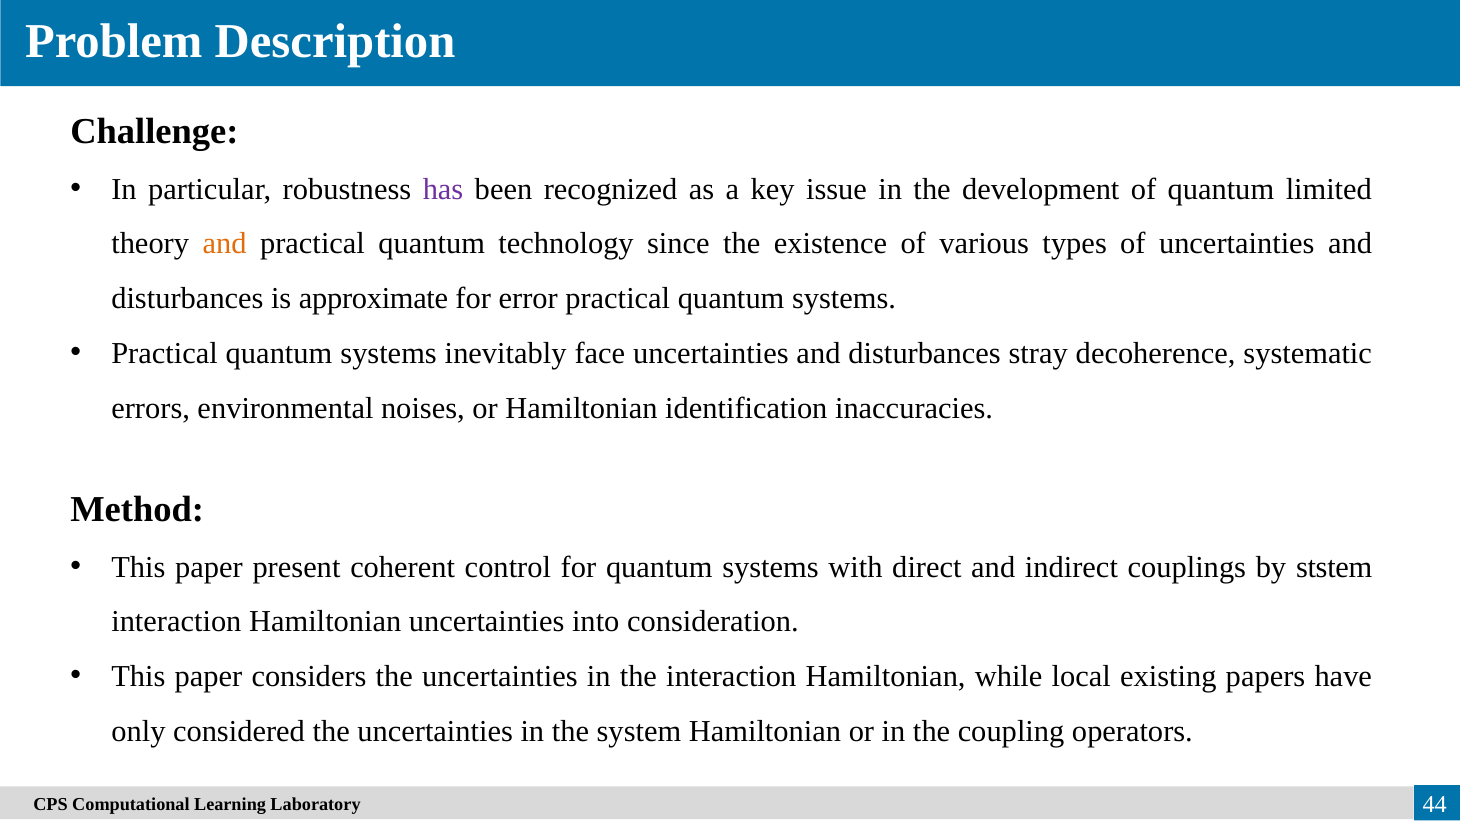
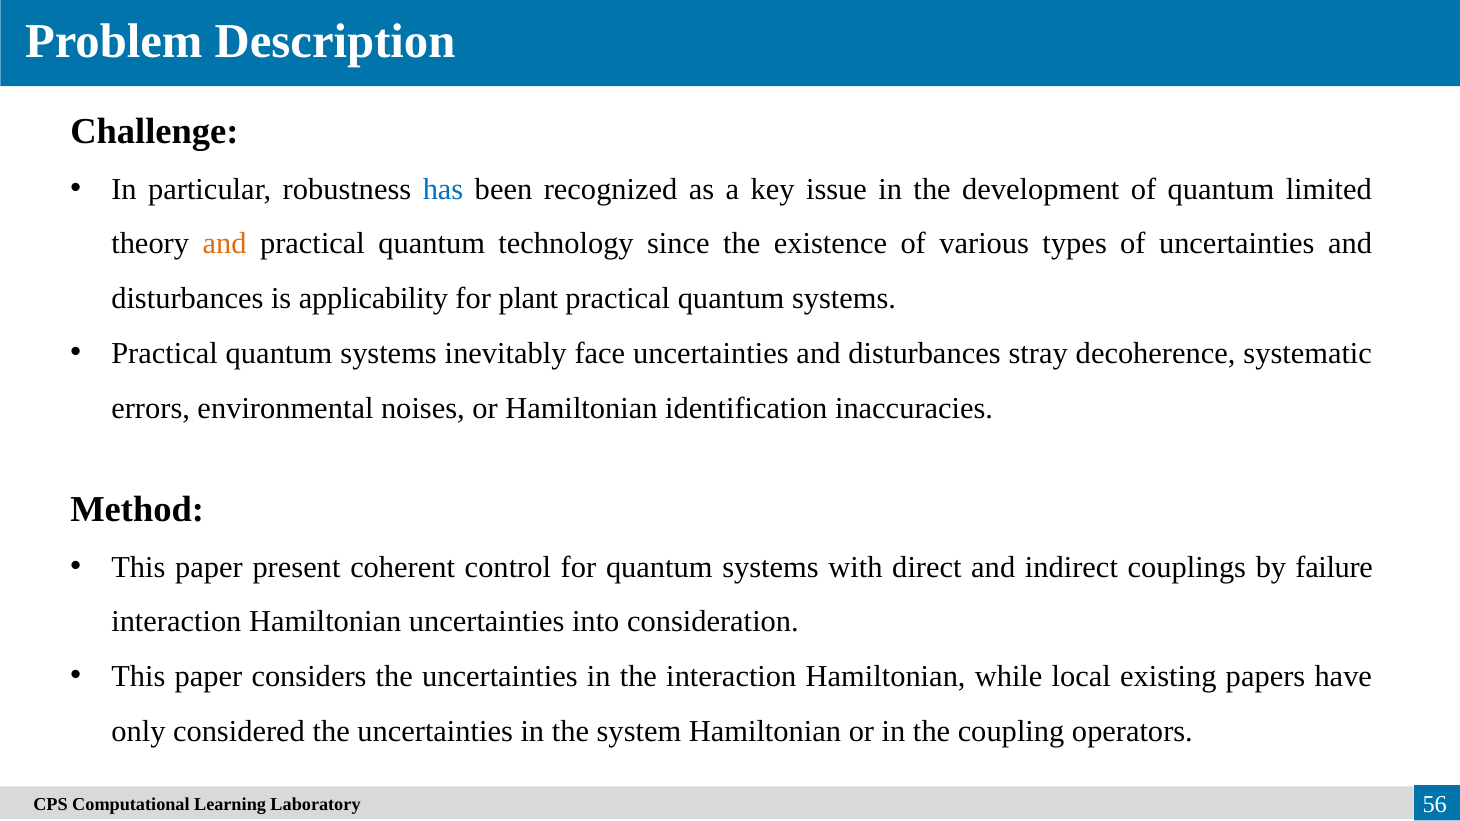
has colour: purple -> blue
approximate: approximate -> applicability
error: error -> plant
ststem: ststem -> failure
44: 44 -> 56
